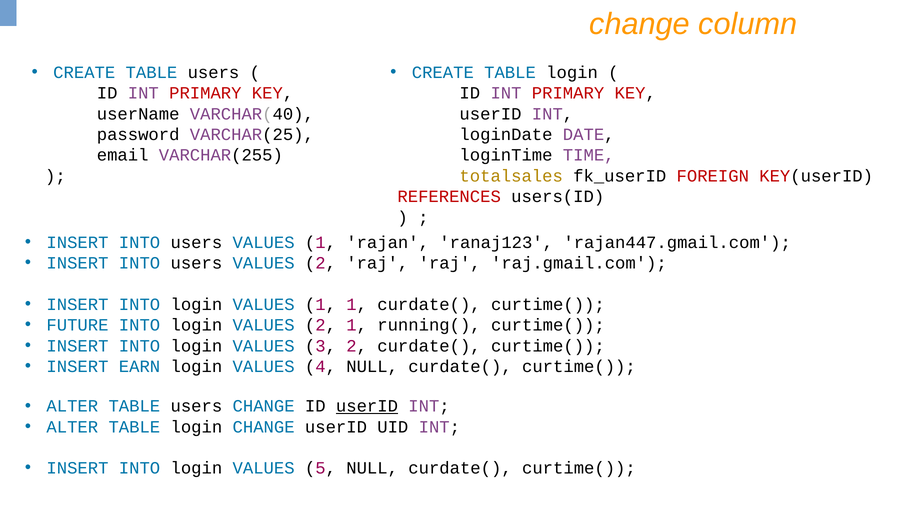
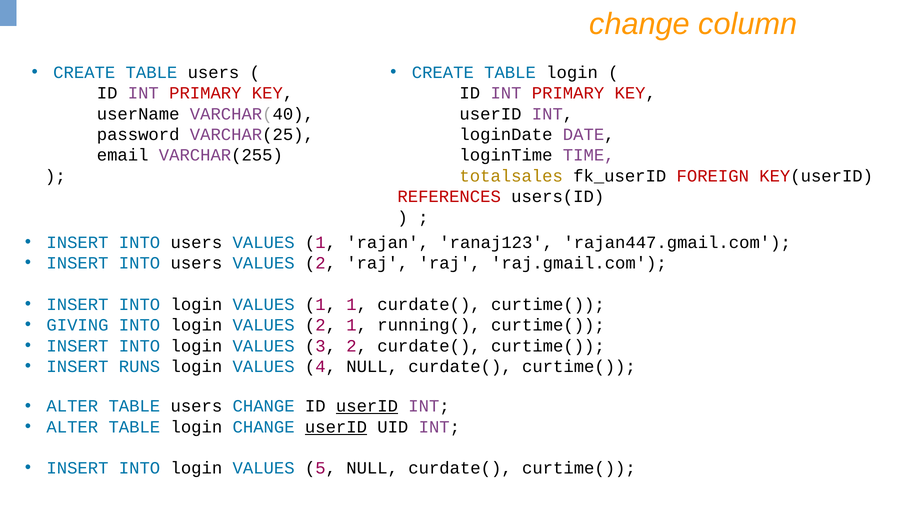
FUTURE: FUTURE -> GIVING
EARN: EARN -> RUNS
userID at (336, 427) underline: none -> present
